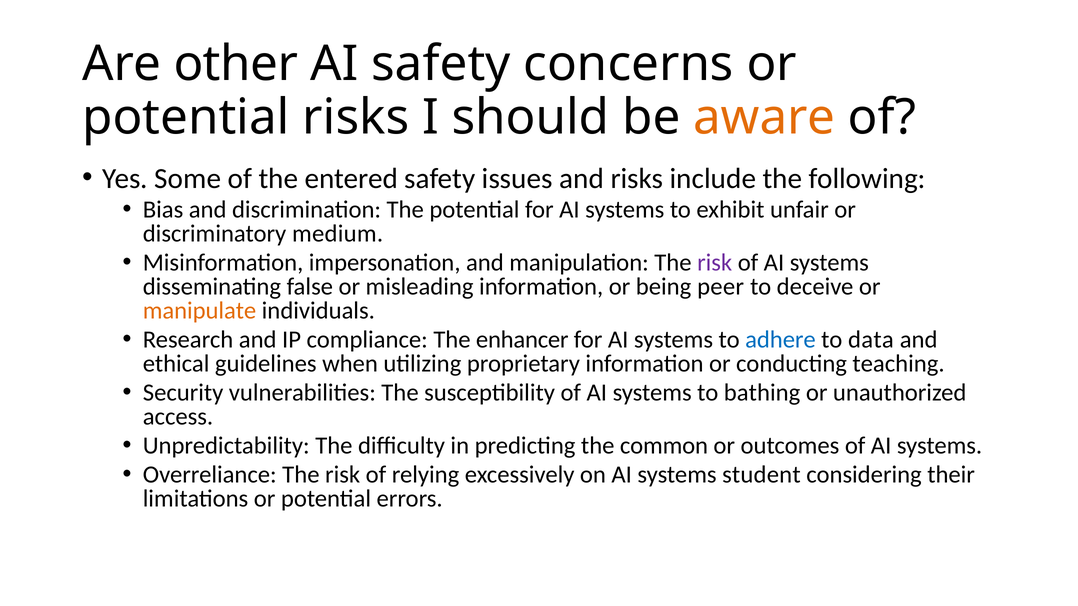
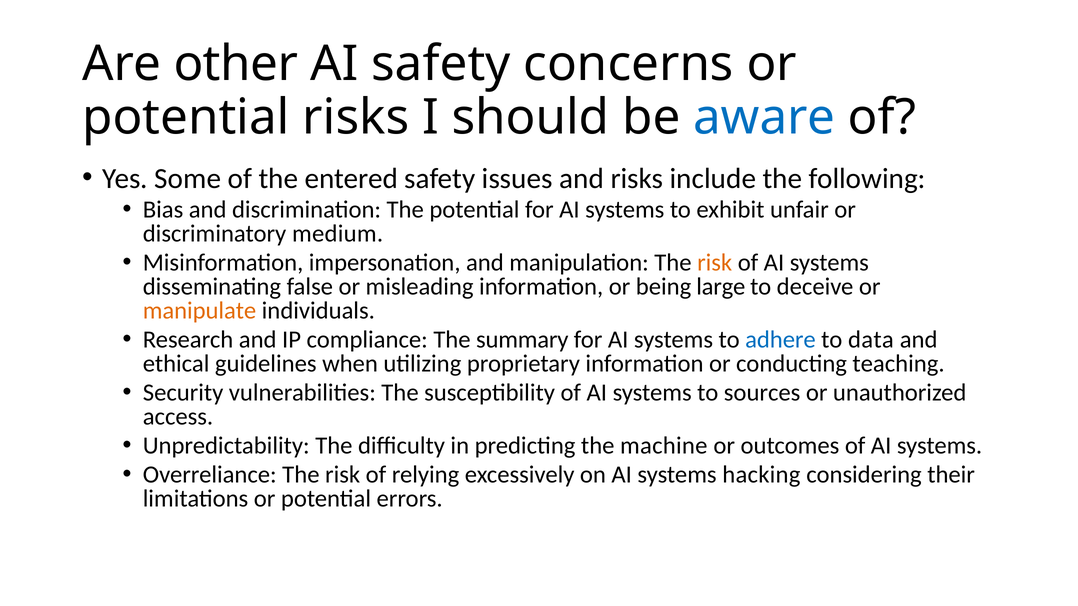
aware colour: orange -> blue
risk at (715, 263) colour: purple -> orange
peer: peer -> large
enhancer: enhancer -> summary
bathing: bathing -> sources
common: common -> machine
student: student -> hacking
